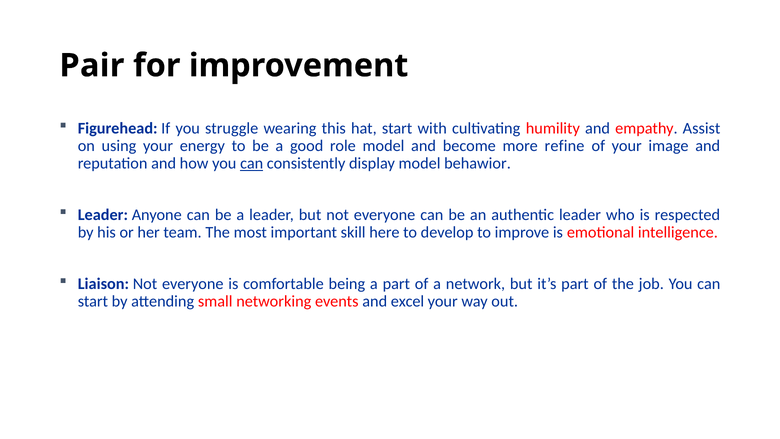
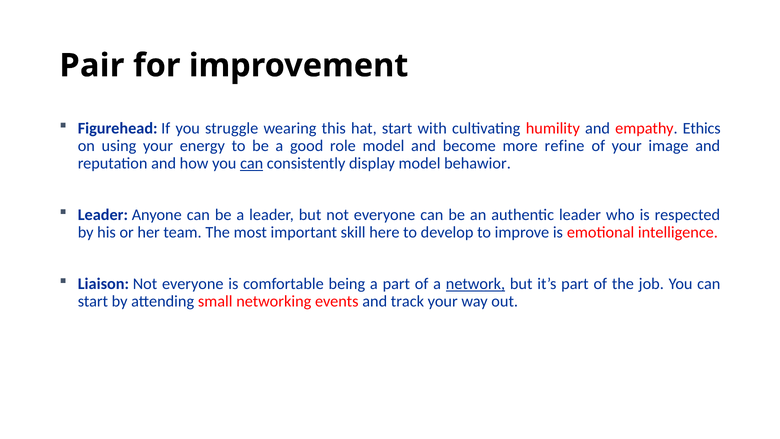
Assist: Assist -> Ethics
network underline: none -> present
excel: excel -> track
